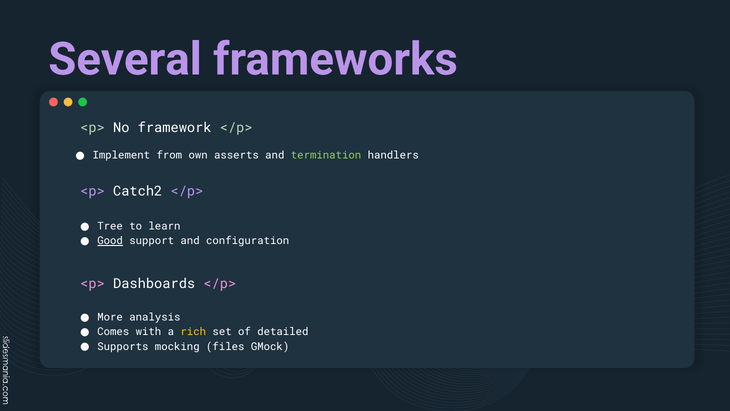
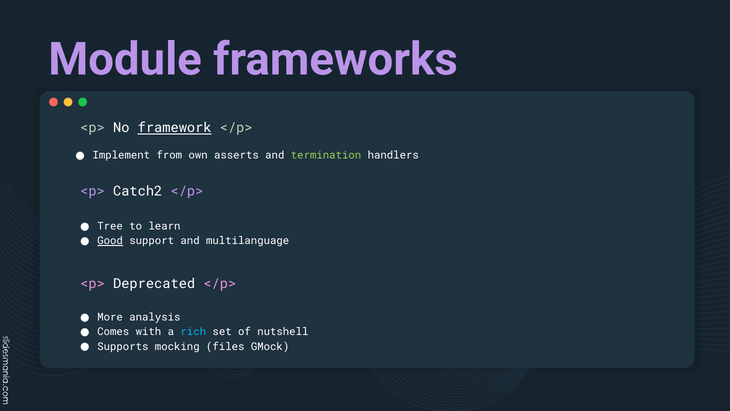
Several: Several -> Module
framework underline: none -> present
configuration: configuration -> multilanguage
Dashboards: Dashboards -> Deprecated
rich colour: yellow -> light blue
detailed: detailed -> nutshell
